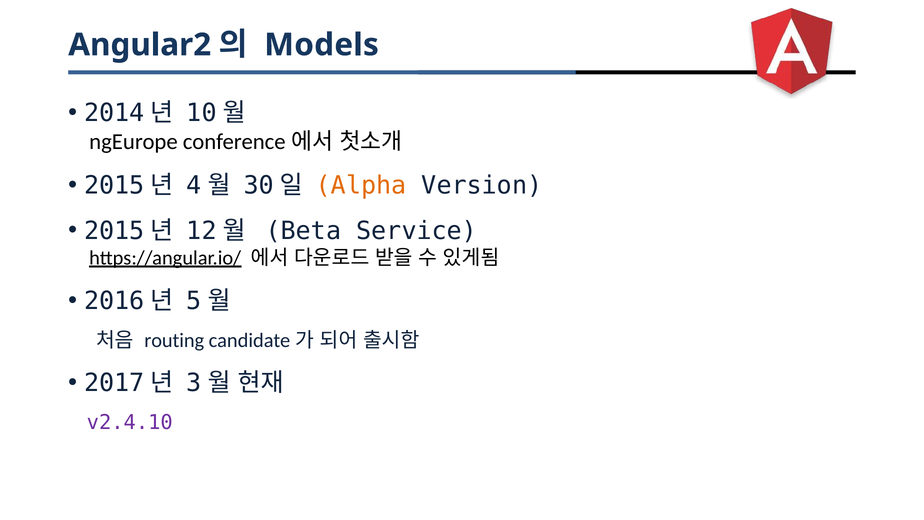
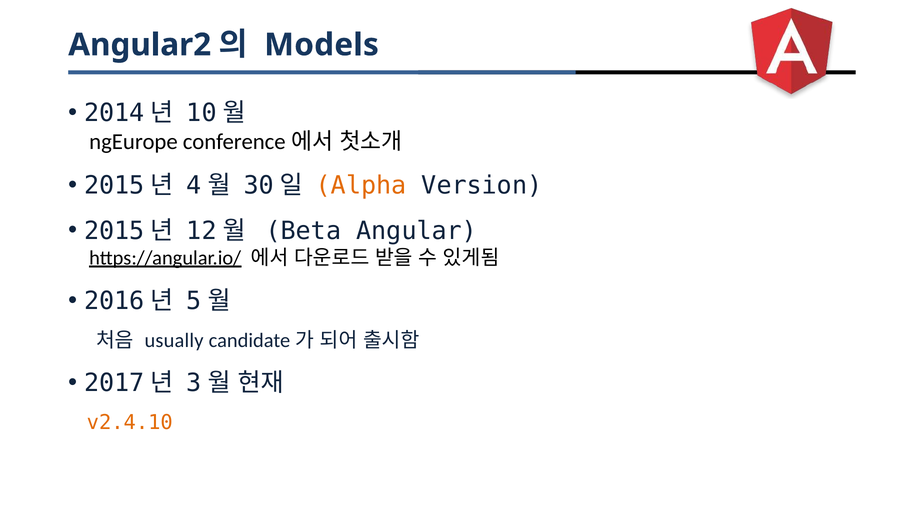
Service: Service -> Angular
routing: routing -> usually
v2.4.10 colour: purple -> orange
